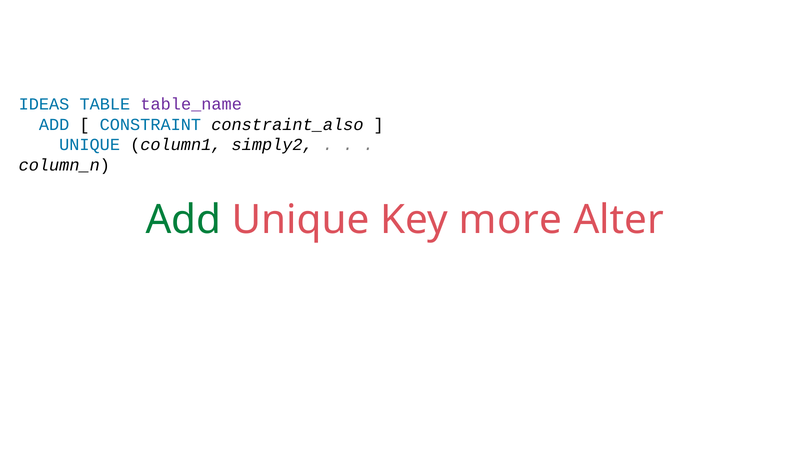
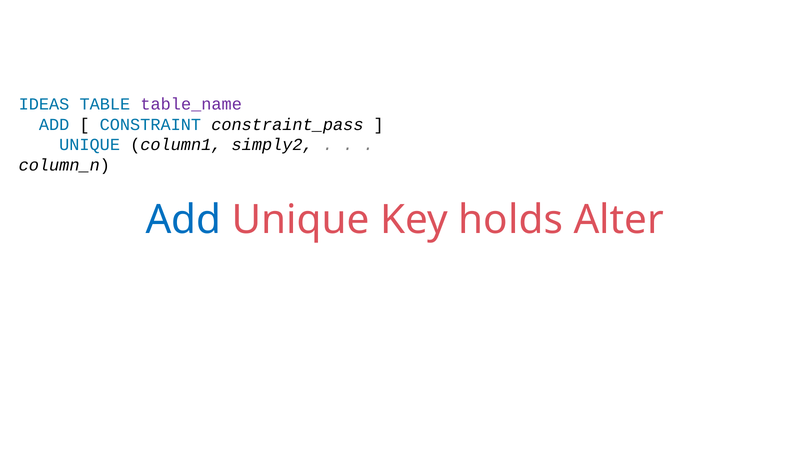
constraint_also: constraint_also -> constraint_pass
Add at (183, 220) colour: green -> blue
more: more -> holds
